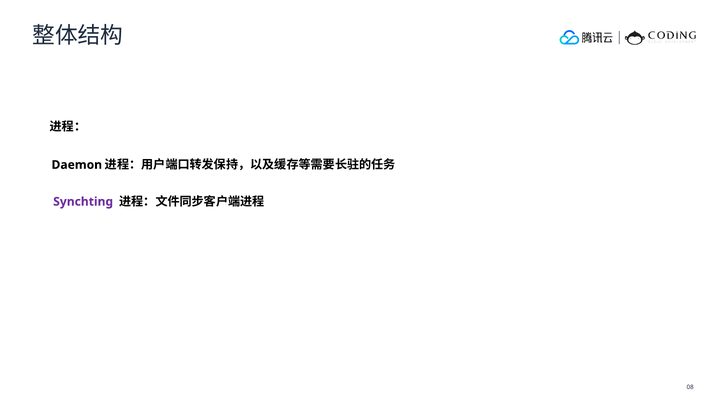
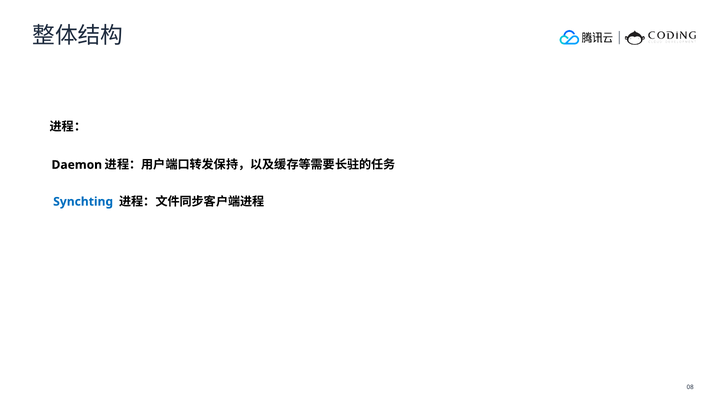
Synchting colour: purple -> blue
